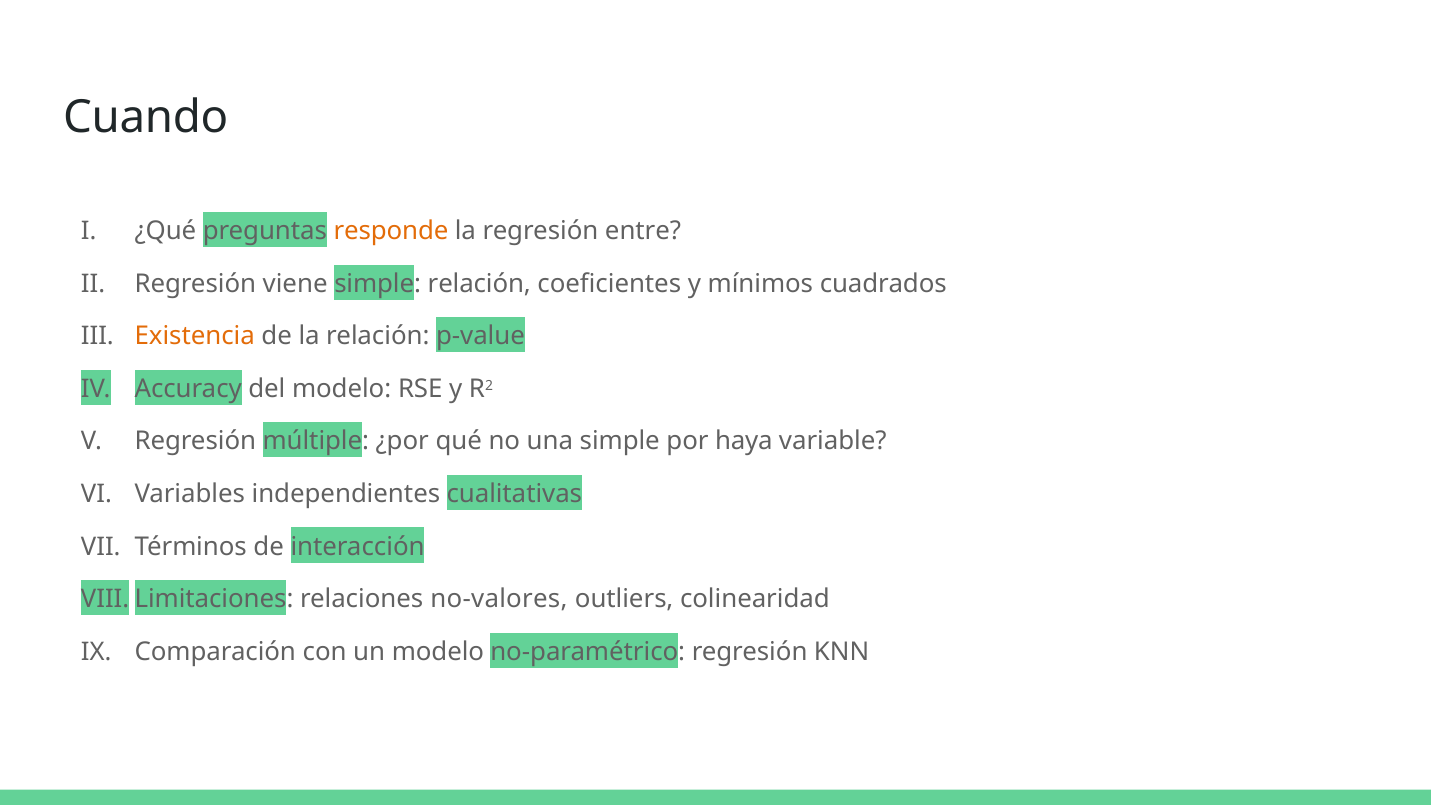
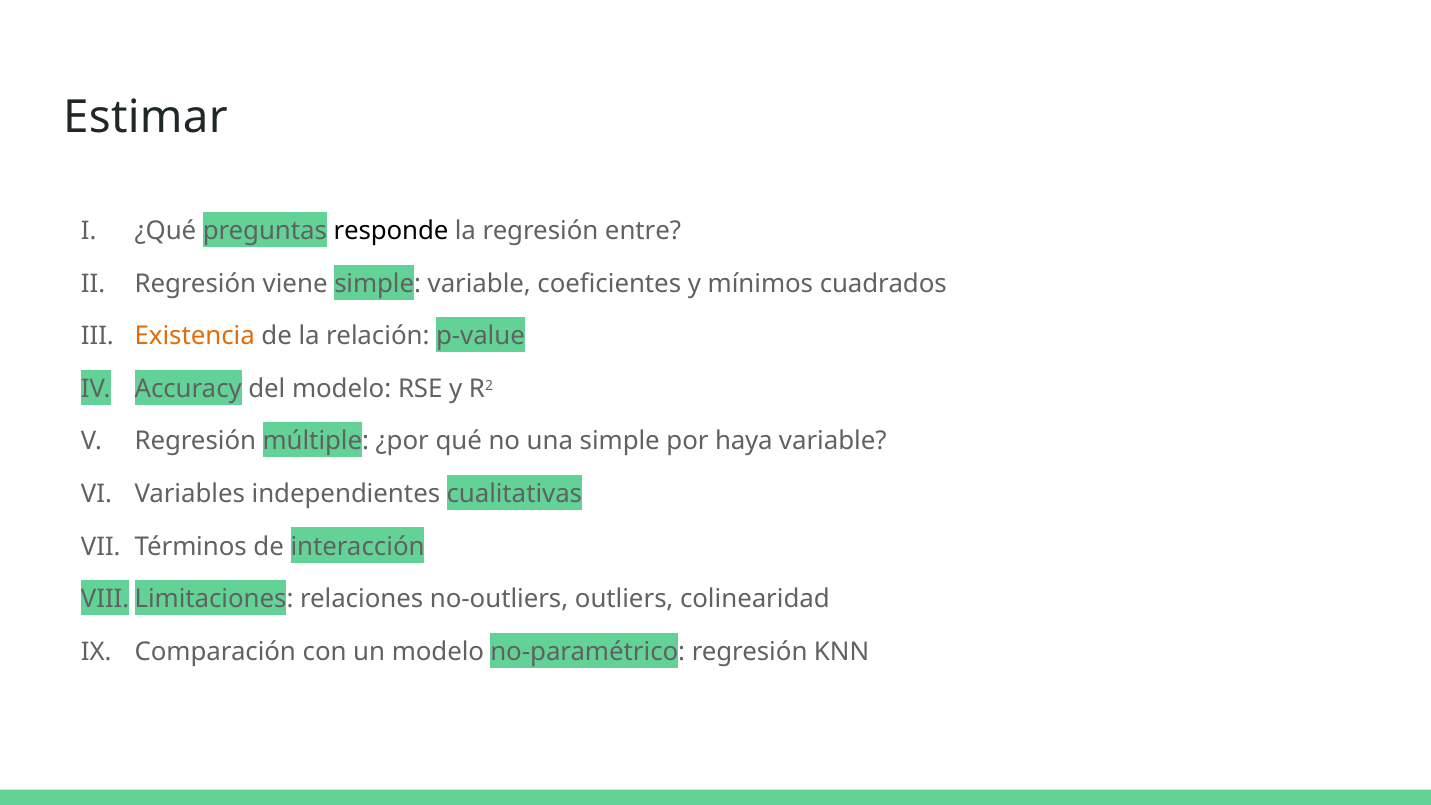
Cuando: Cuando -> Estimar
responde colour: orange -> black
simple relación: relación -> variable
no-valores: no-valores -> no-outliers
